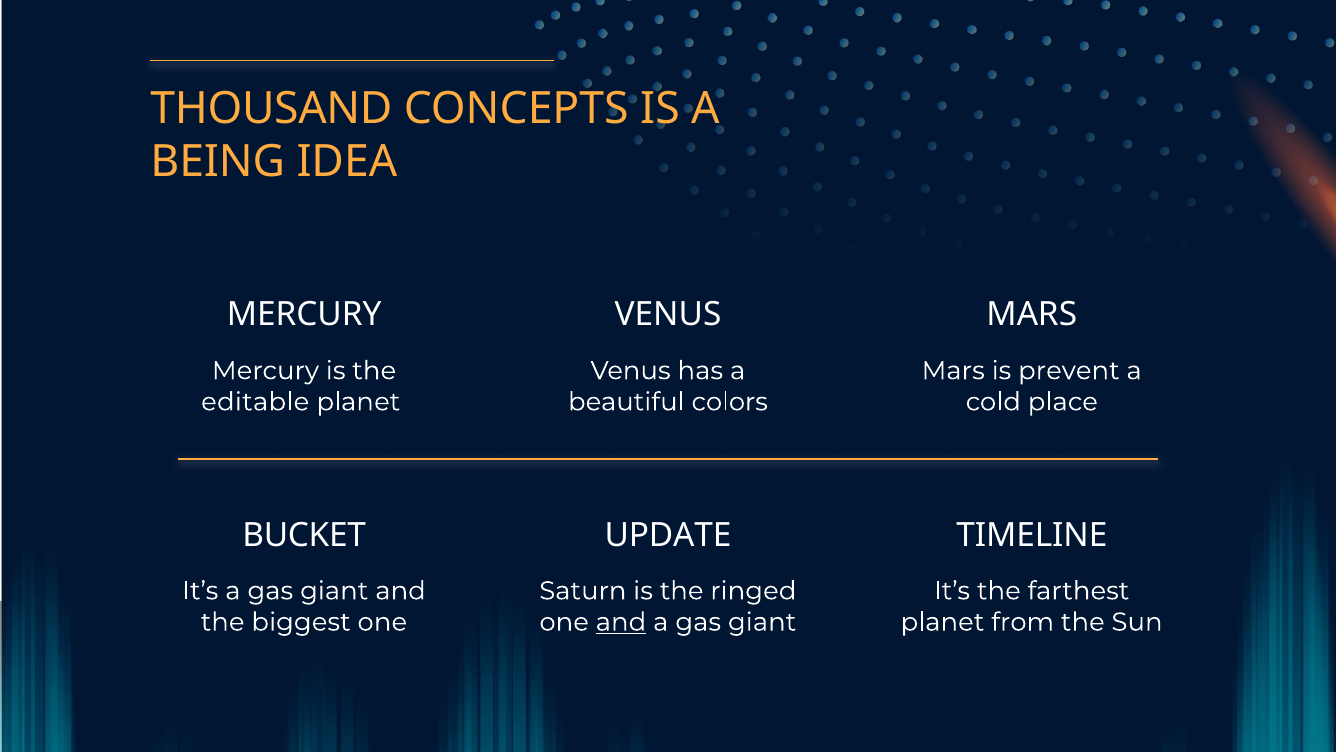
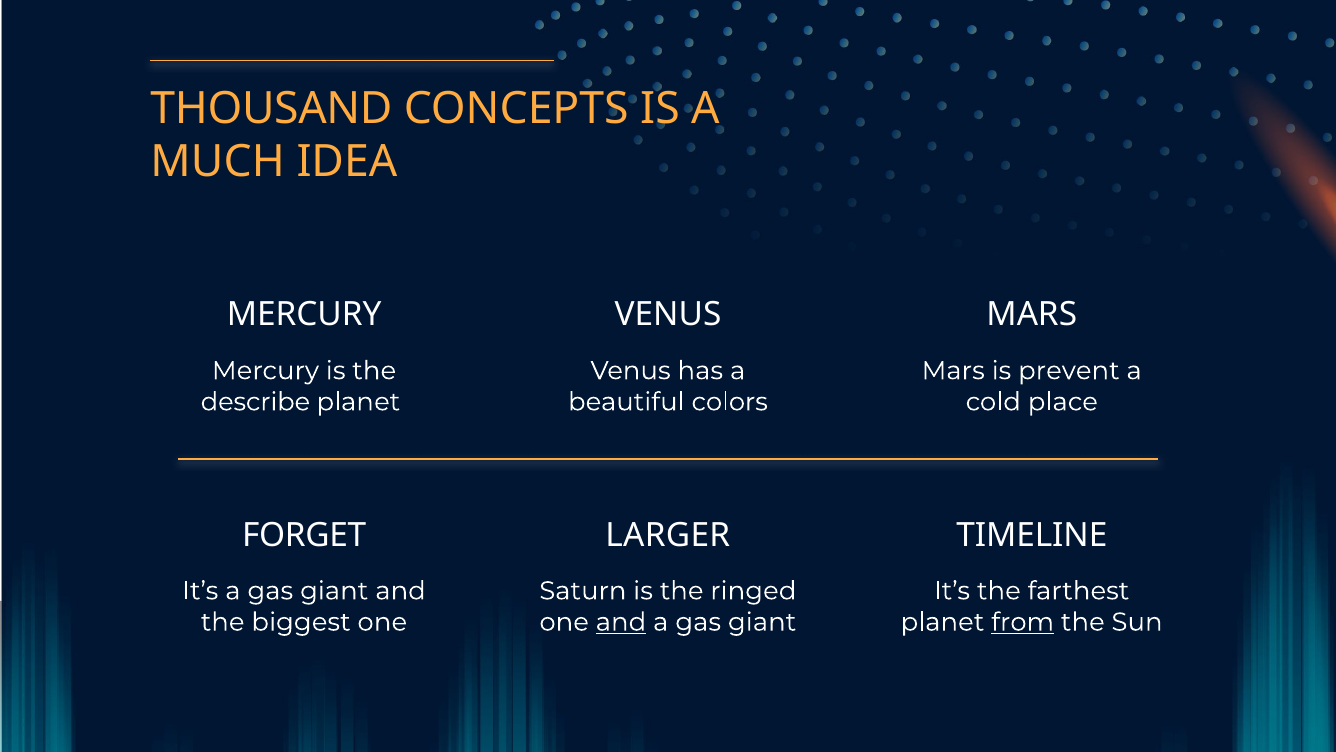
BEING: BEING -> MUCH
editable: editable -> describe
BUCKET: BUCKET -> FORGET
UPDATE: UPDATE -> LARGER
from underline: none -> present
